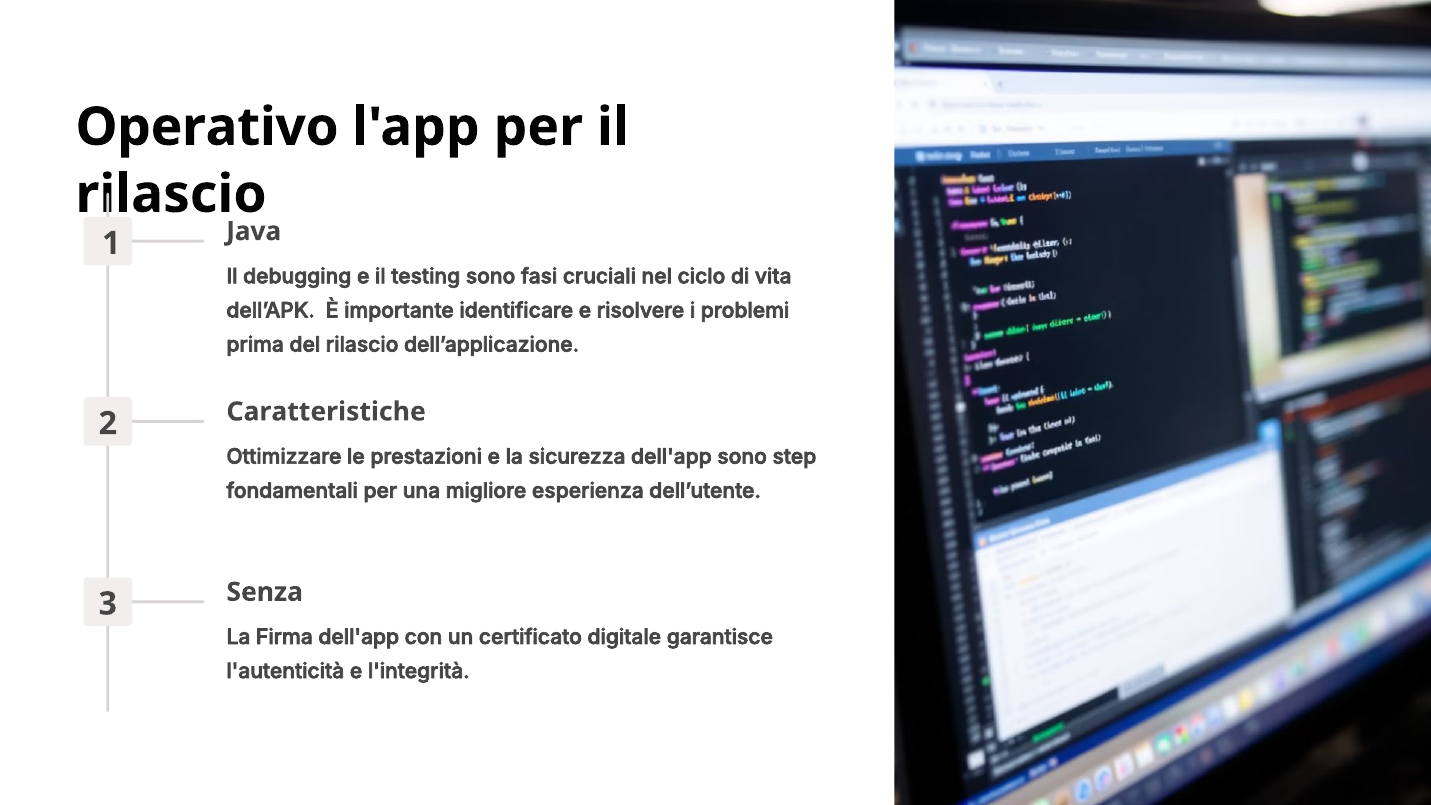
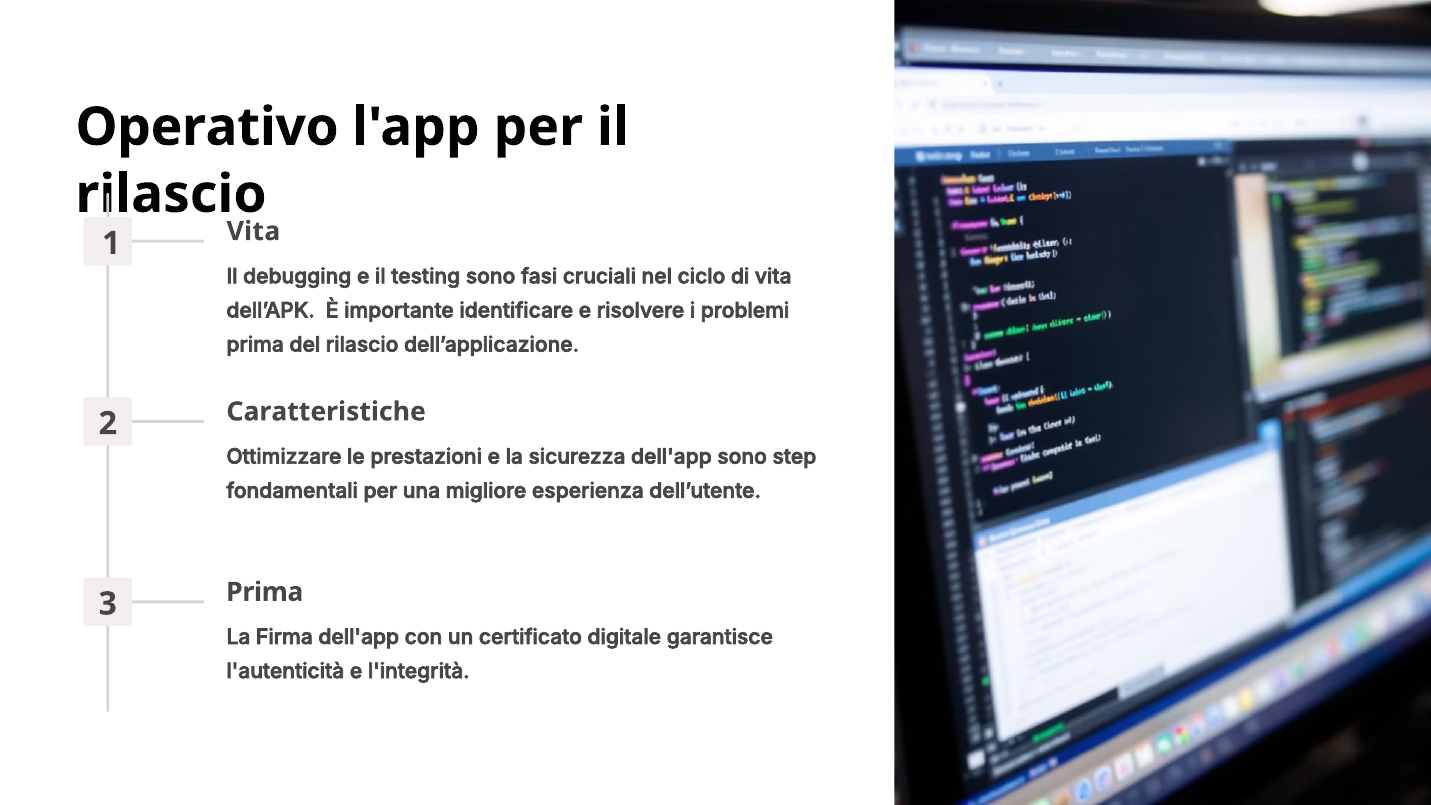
1 Java: Java -> Vita
3 Senza: Senza -> Prima
